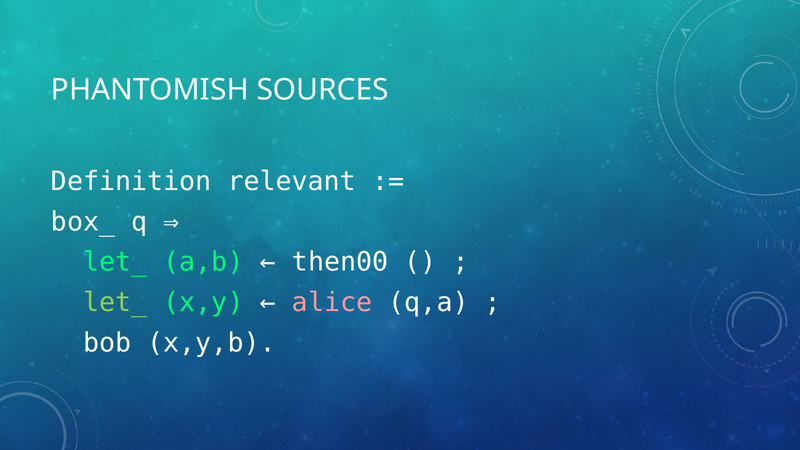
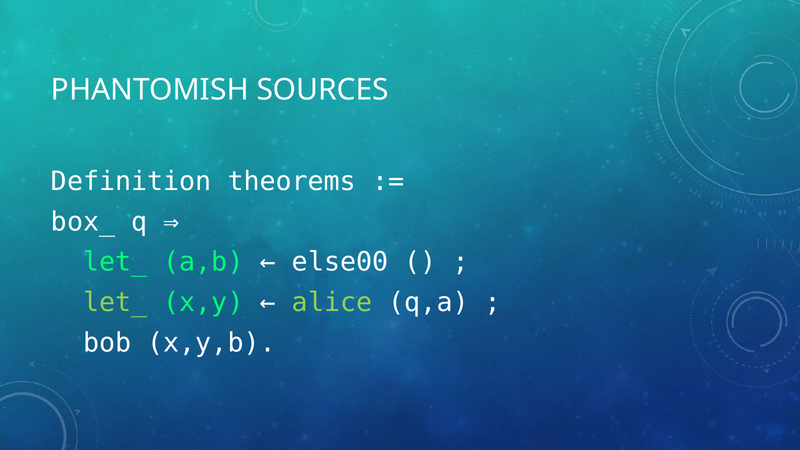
relevant: relevant -> theorems
then00: then00 -> else00
alice colour: pink -> light green
